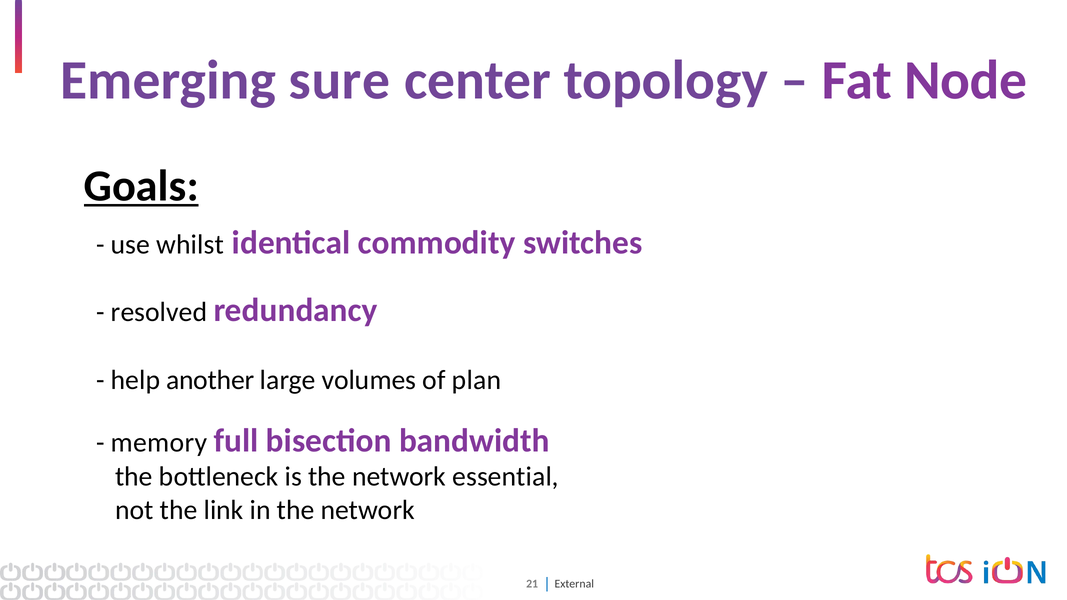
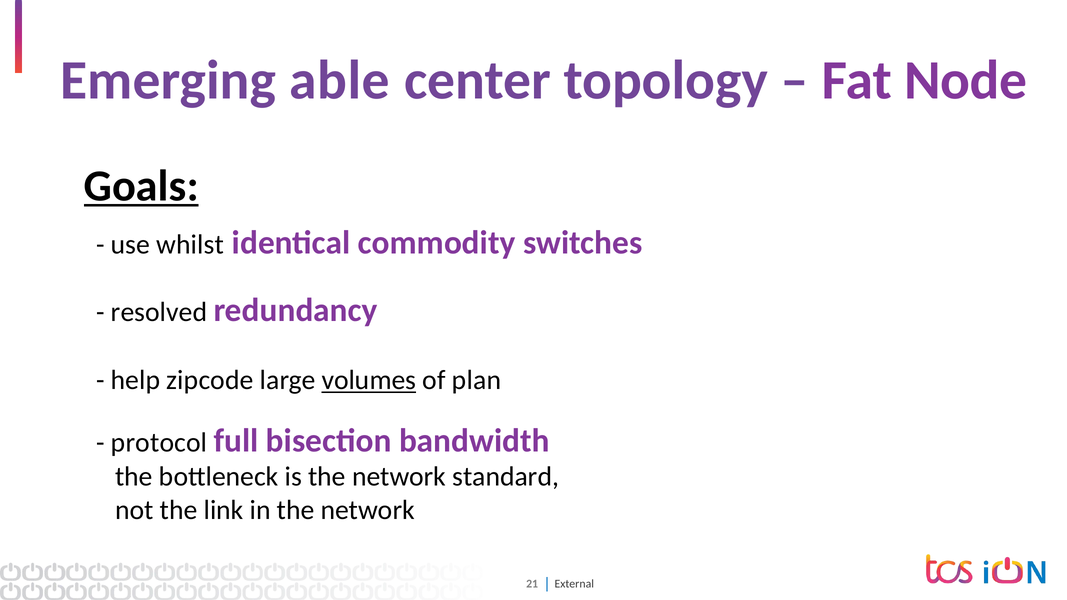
sure: sure -> able
another: another -> zipcode
volumes underline: none -> present
memory: memory -> protocol
essential: essential -> standard
